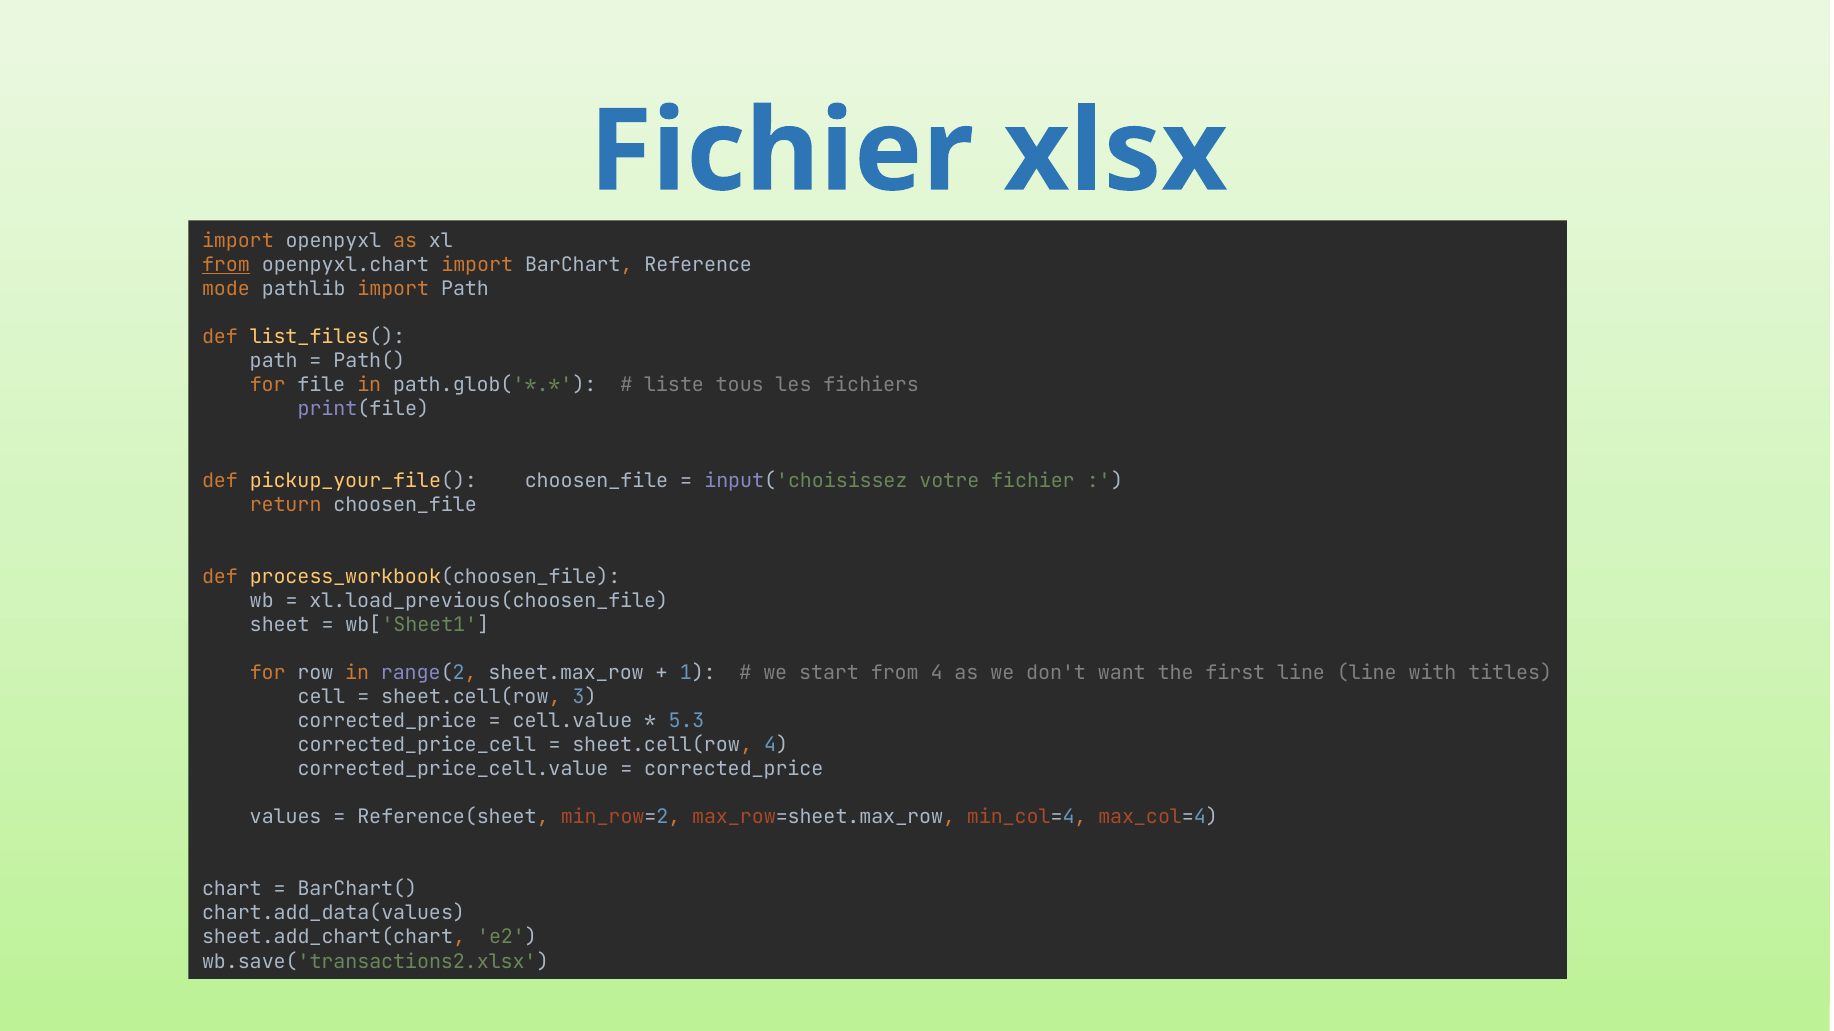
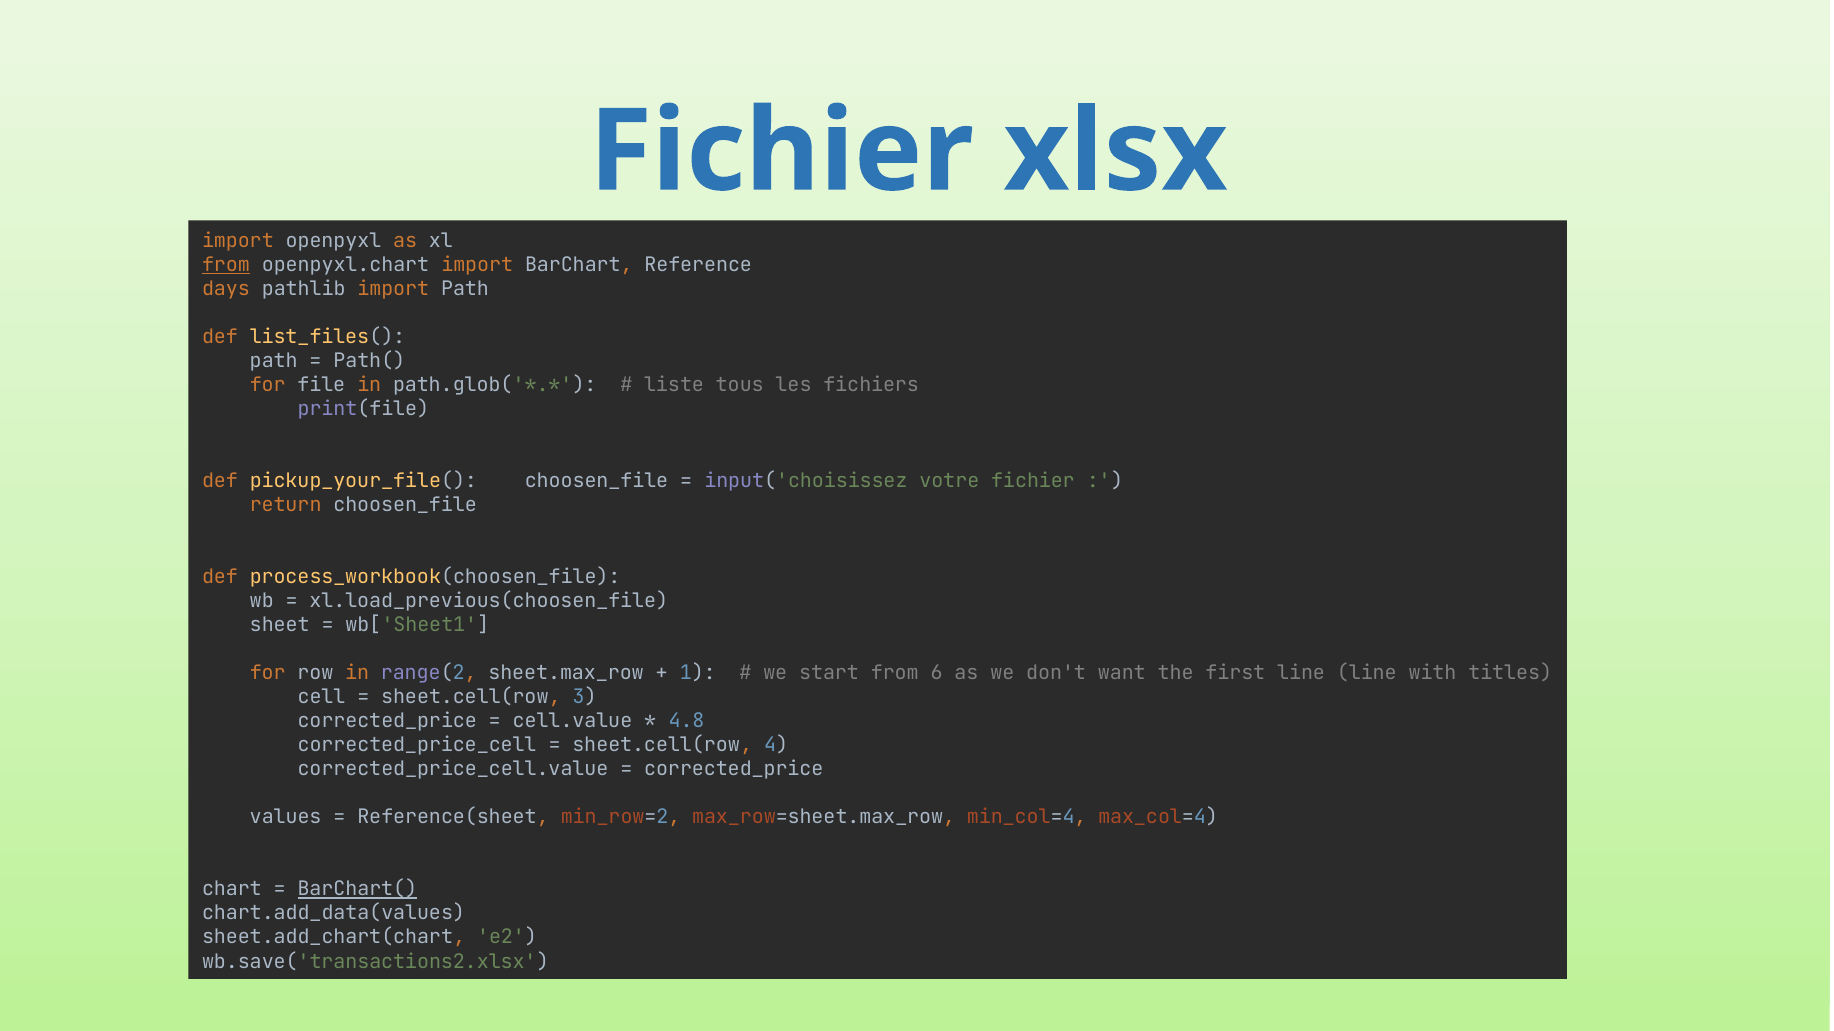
mode: mode -> days
from 4: 4 -> 6
5.3: 5.3 -> 4.8
BarChart( underline: none -> present
